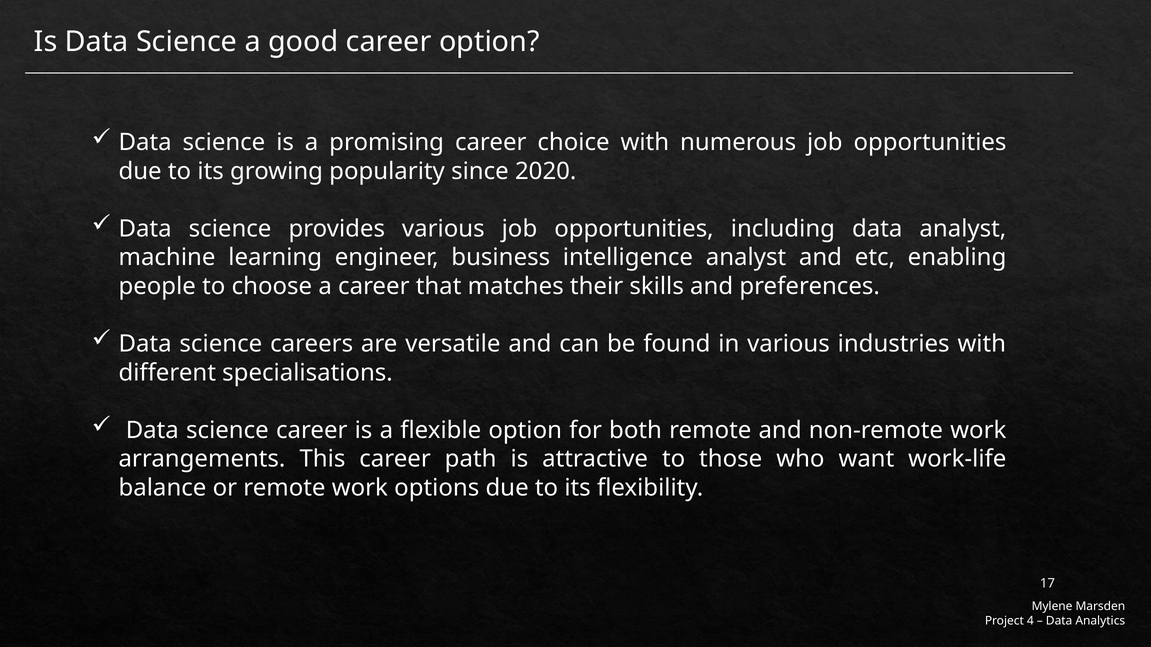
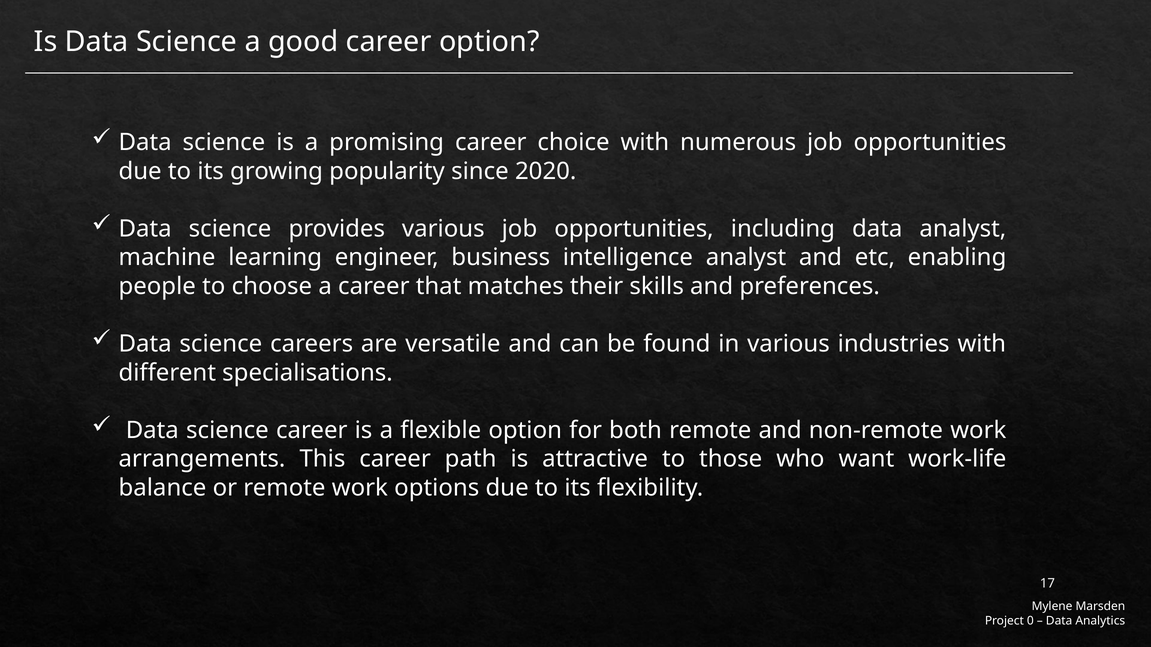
4: 4 -> 0
